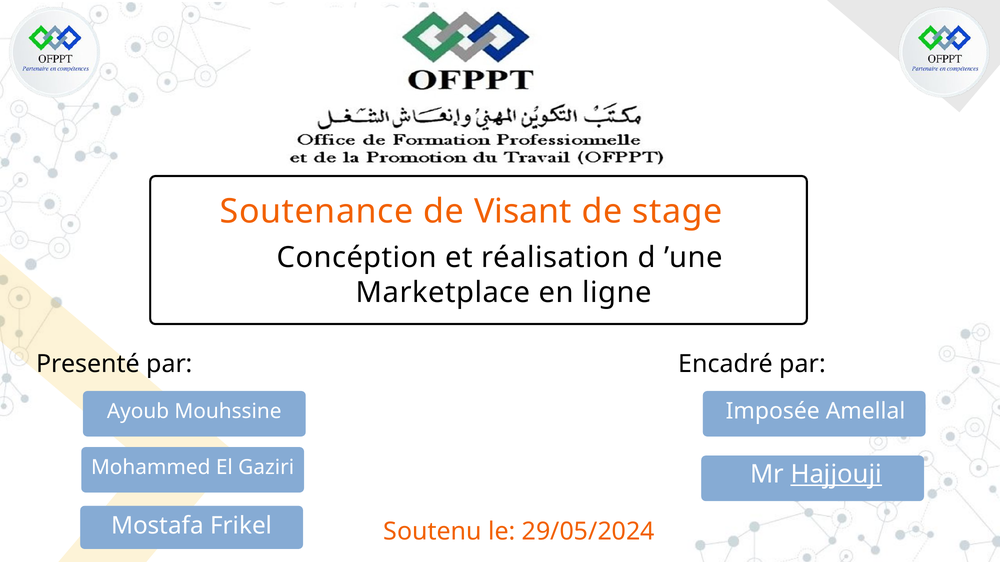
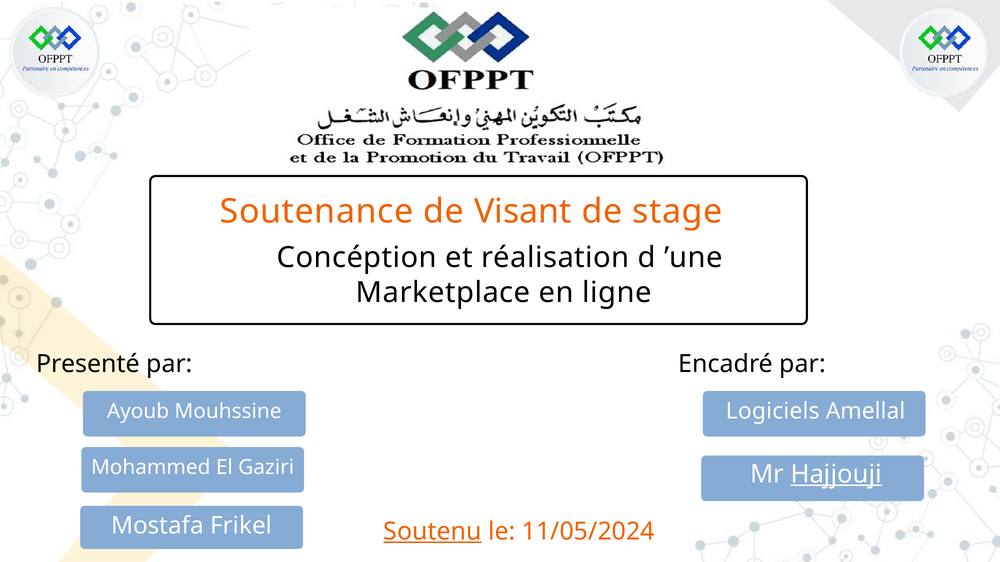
Imposée: Imposée -> Logiciels
Soutenu underline: none -> present
29/05/2024: 29/05/2024 -> 11/05/2024
